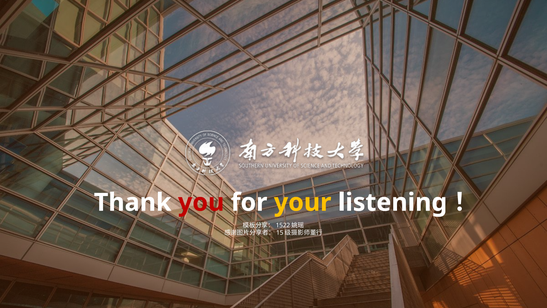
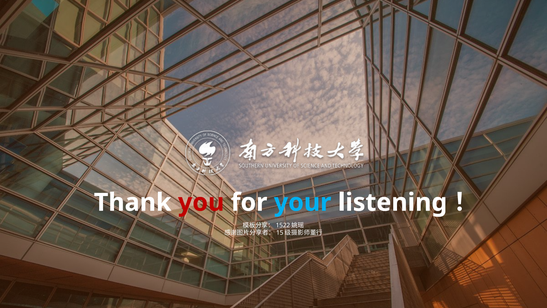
your colour: yellow -> light blue
